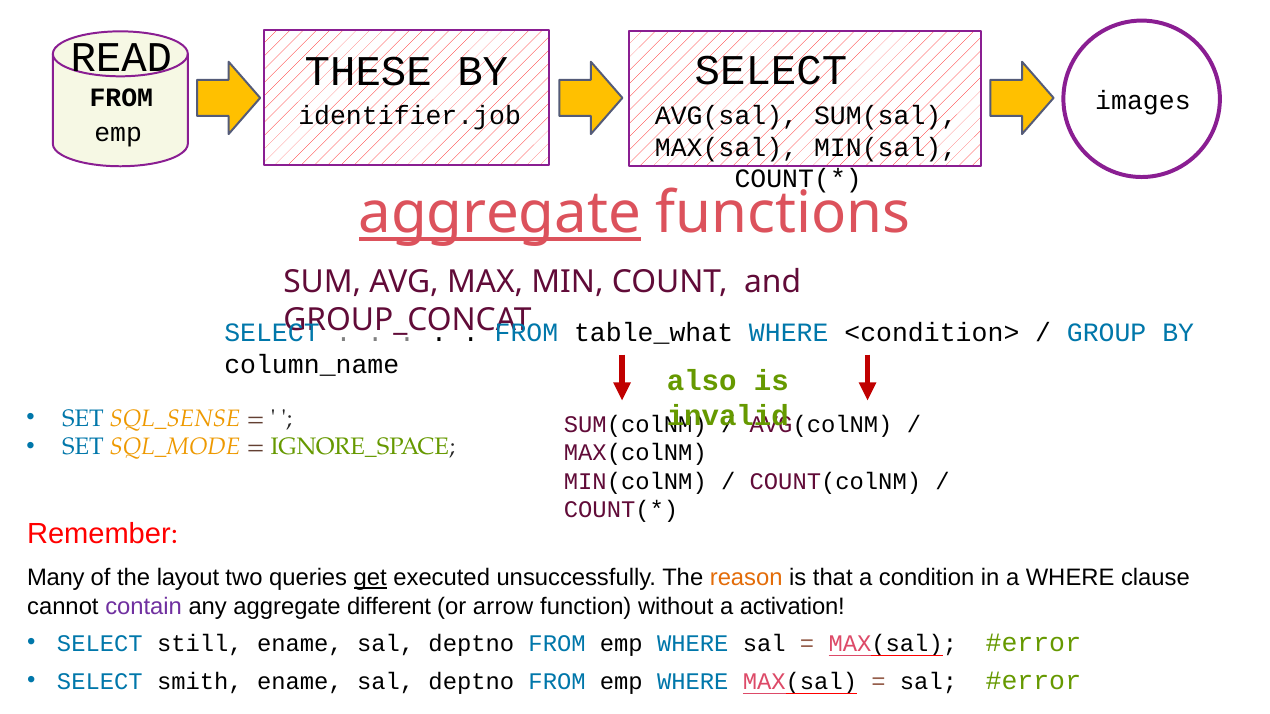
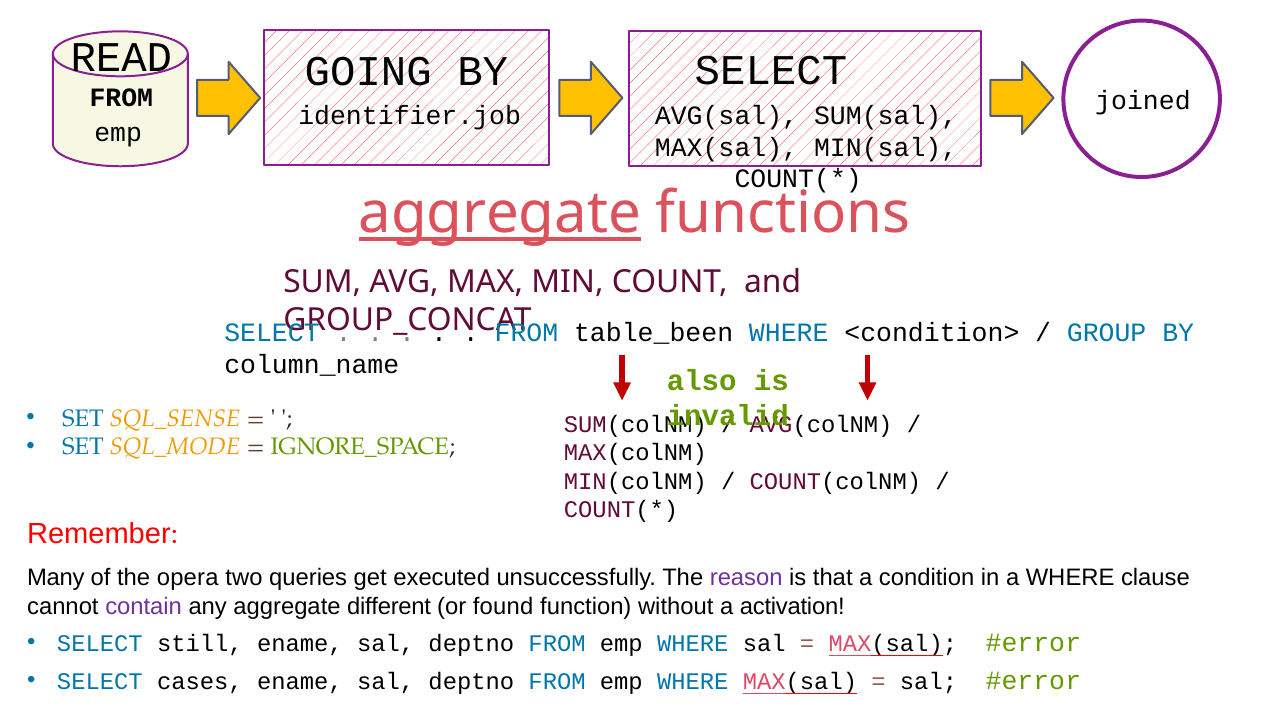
THESE: THESE -> GOING
images: images -> joined
table_what: table_what -> table_been
layout: layout -> opera
get underline: present -> none
reason colour: orange -> purple
arrow: arrow -> found
smith: smith -> cases
